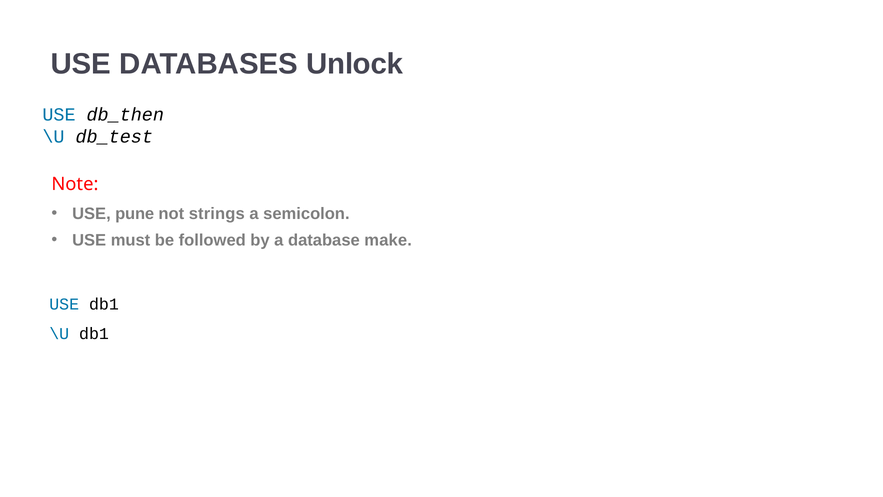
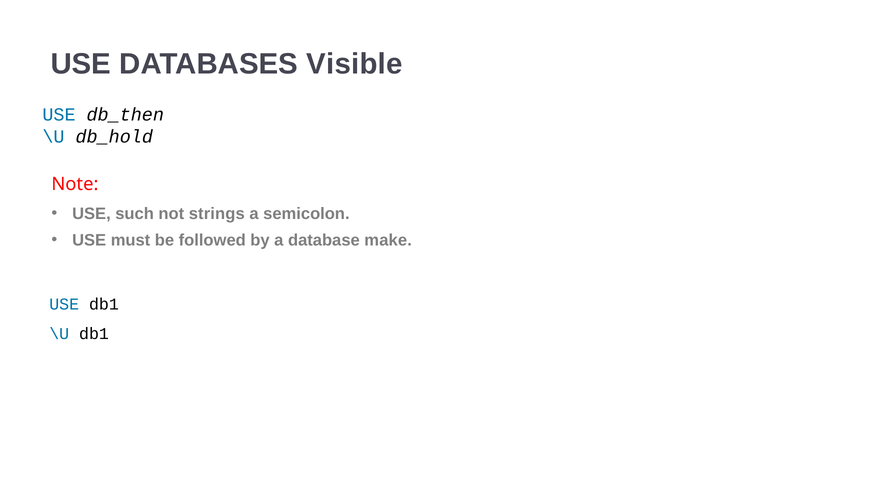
Unlock: Unlock -> Visible
db_test: db_test -> db_hold
pune: pune -> such
